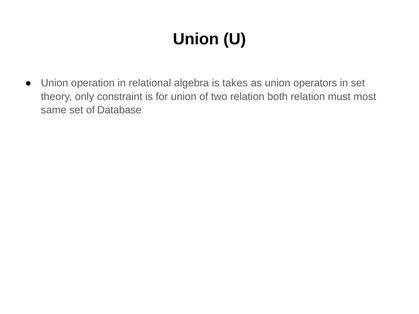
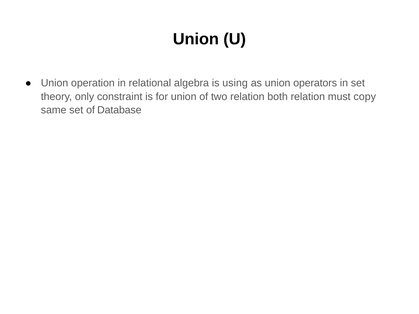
takes: takes -> using
most: most -> copy
